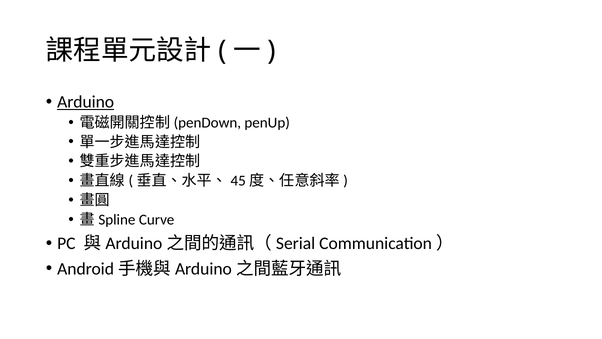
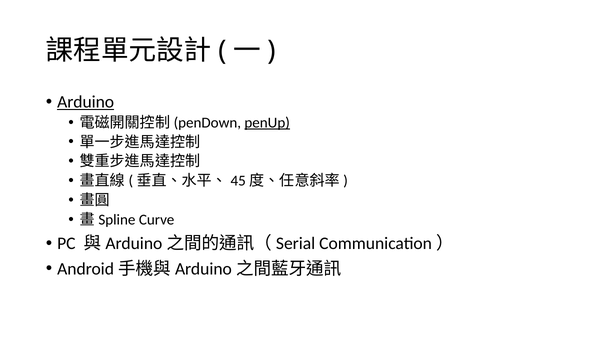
penUp underline: none -> present
